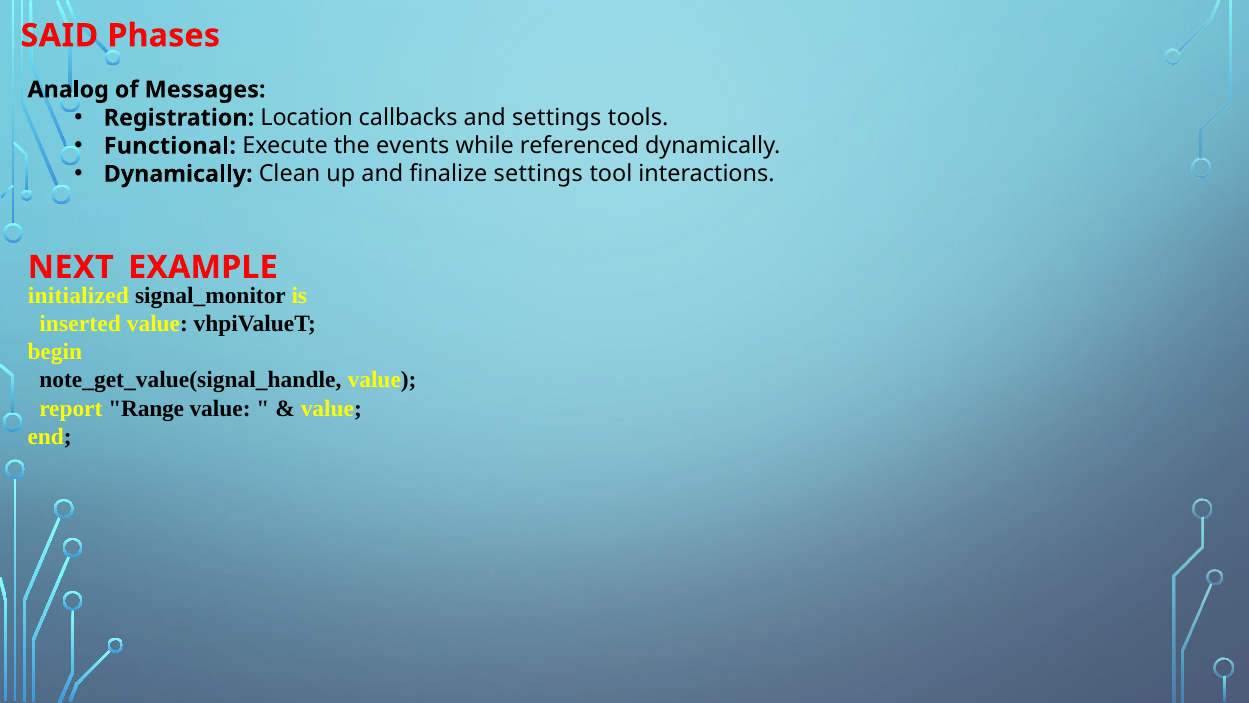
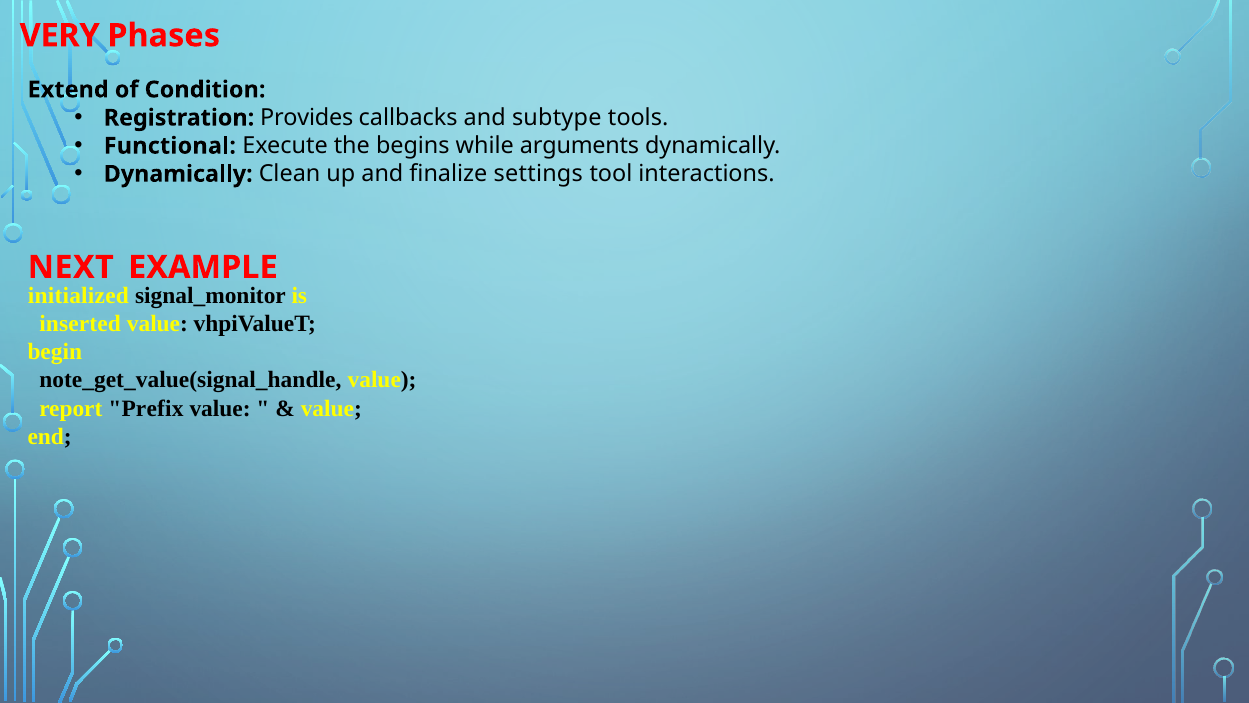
SAID: SAID -> VERY
Analog: Analog -> Extend
Messages: Messages -> Condition
Location: Location -> Provides
and settings: settings -> subtype
events: events -> begins
referenced: referenced -> arguments
Range: Range -> Prefix
